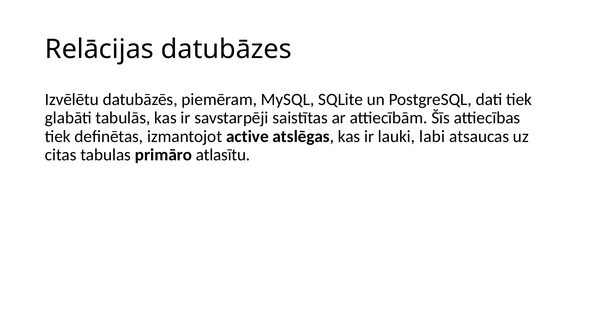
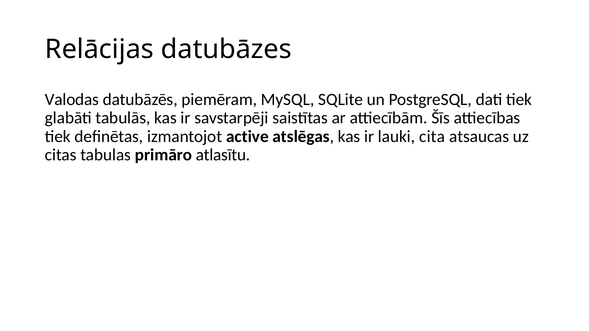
Izvēlētu: Izvēlētu -> Valodas
labi: labi -> cita
